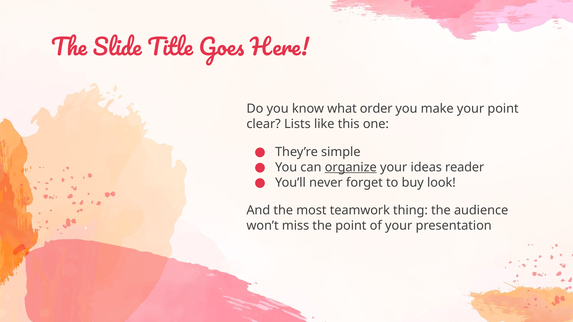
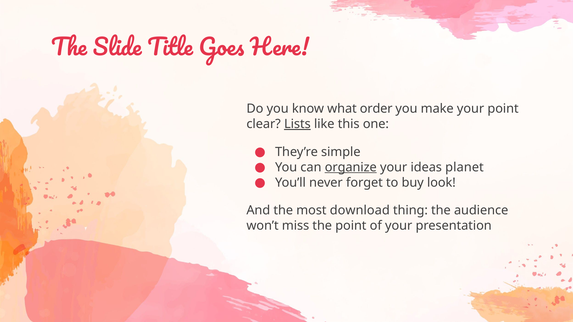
Lists underline: none -> present
reader: reader -> planet
teamwork: teamwork -> download
